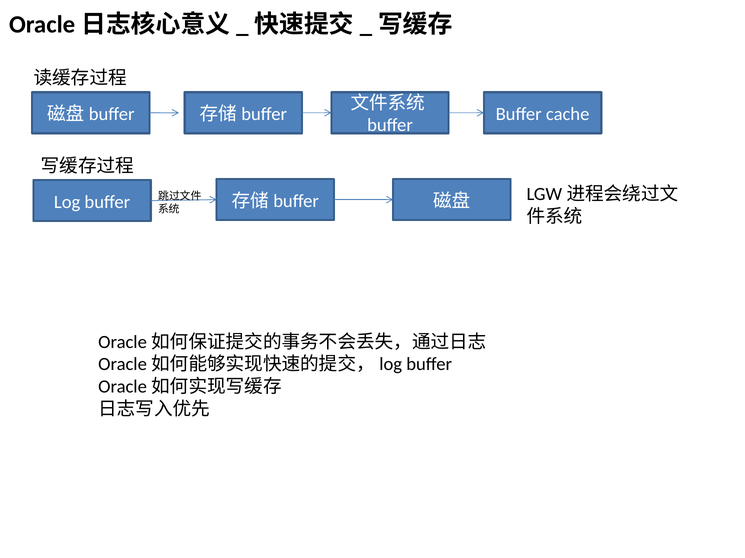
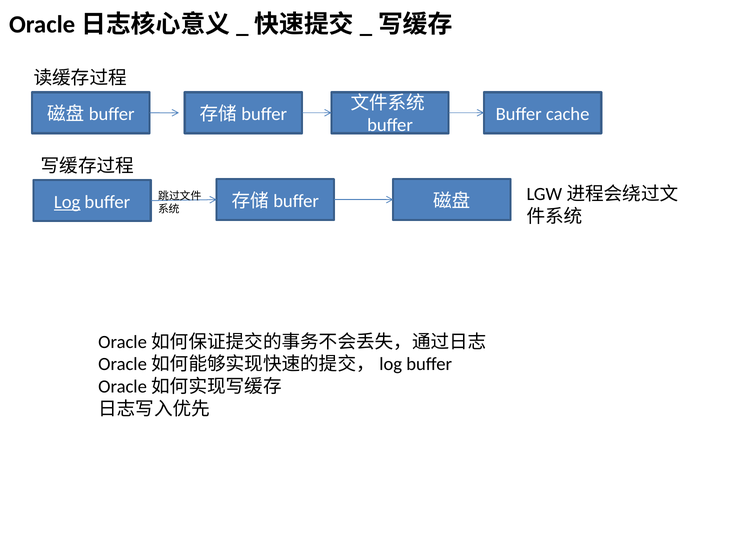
Log underline: none -> present
